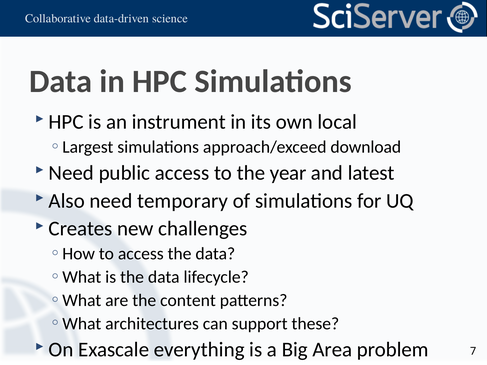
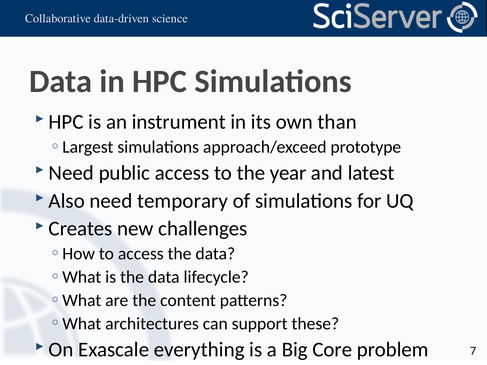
local: local -> than
download: download -> prototype
Area: Area -> Core
